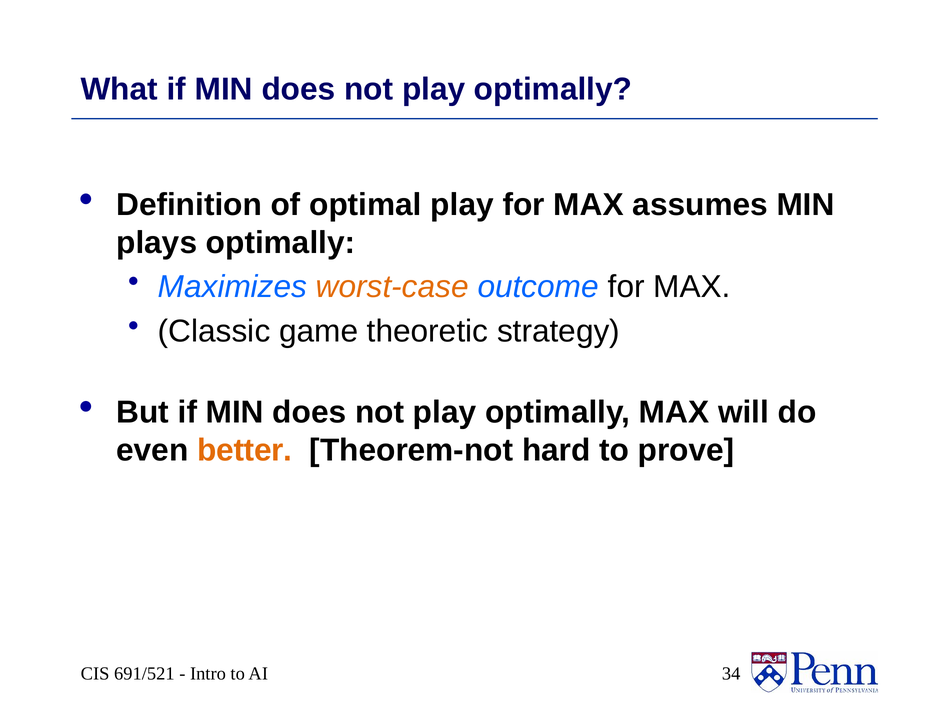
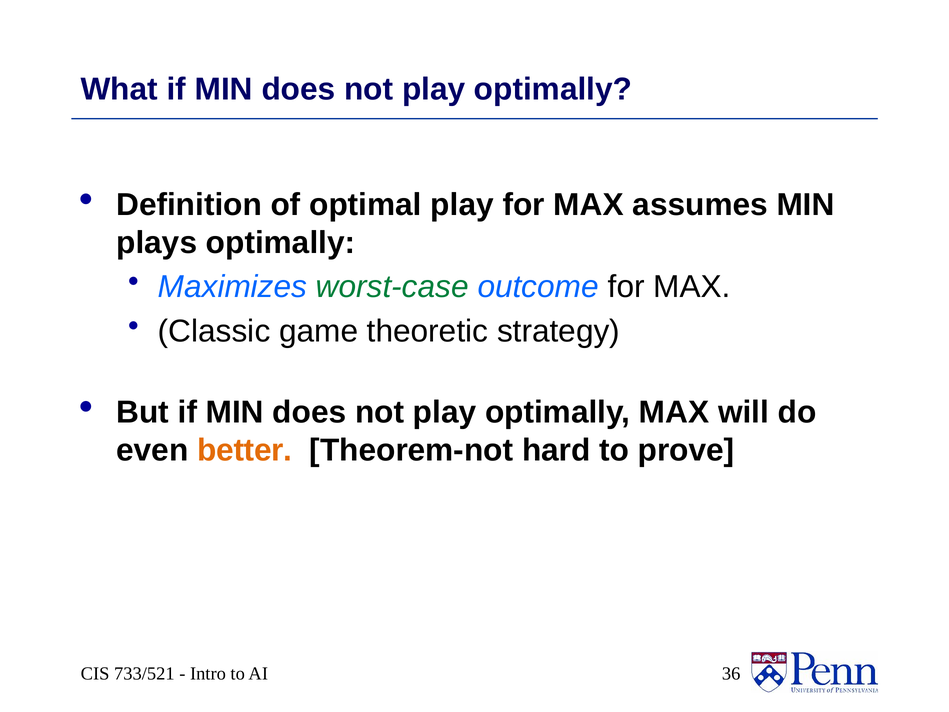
worst-case colour: orange -> green
691/521: 691/521 -> 733/521
34: 34 -> 36
